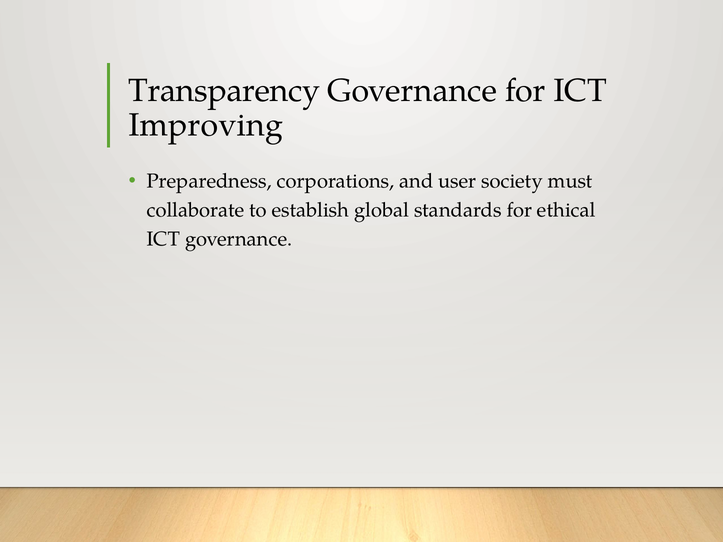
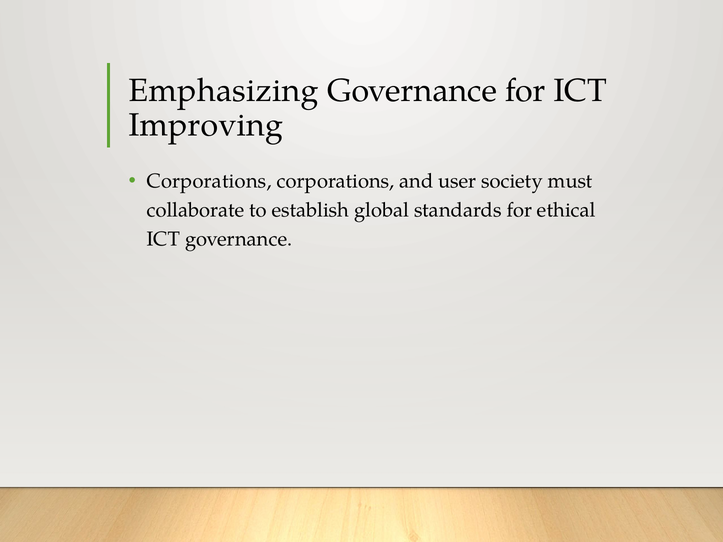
Transparency: Transparency -> Emphasizing
Preparedness at (209, 181): Preparedness -> Corporations
